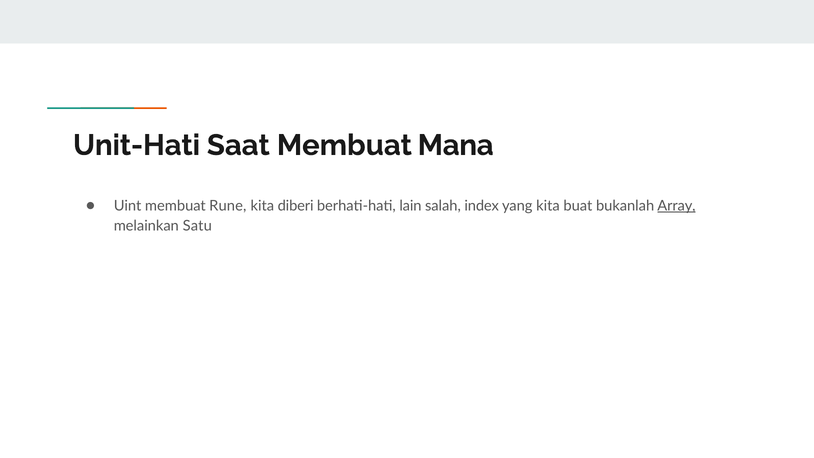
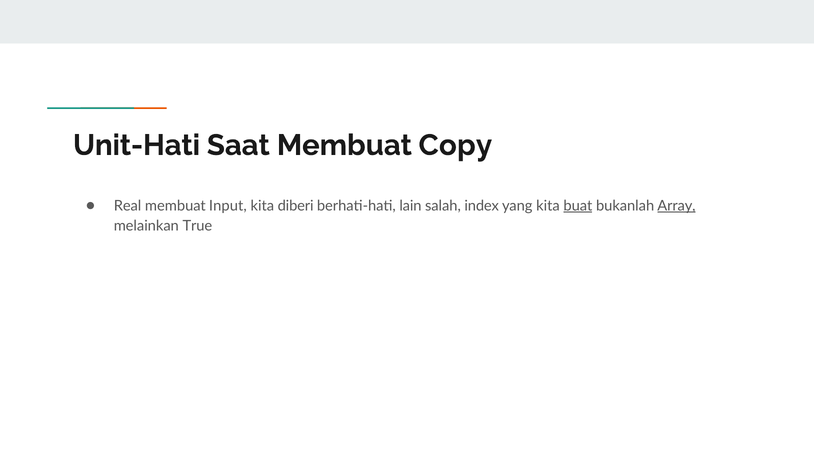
Mana: Mana -> Copy
Uint: Uint -> Real
Rune: Rune -> Input
buat underline: none -> present
Satu: Satu -> True
